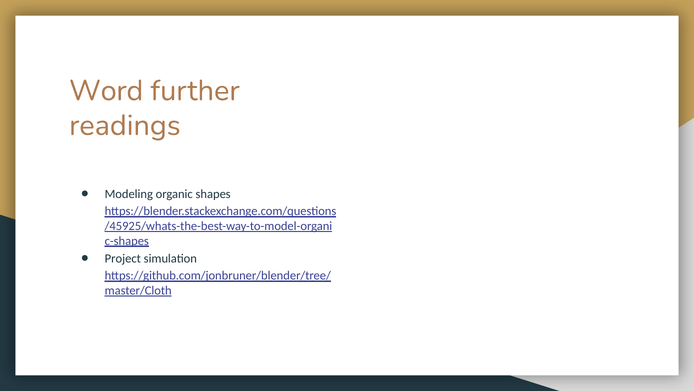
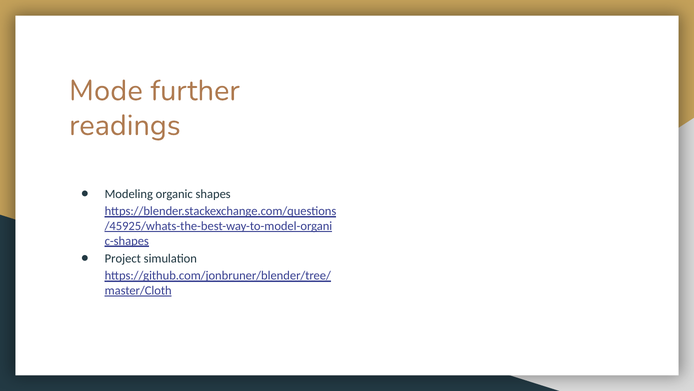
Word: Word -> Mode
